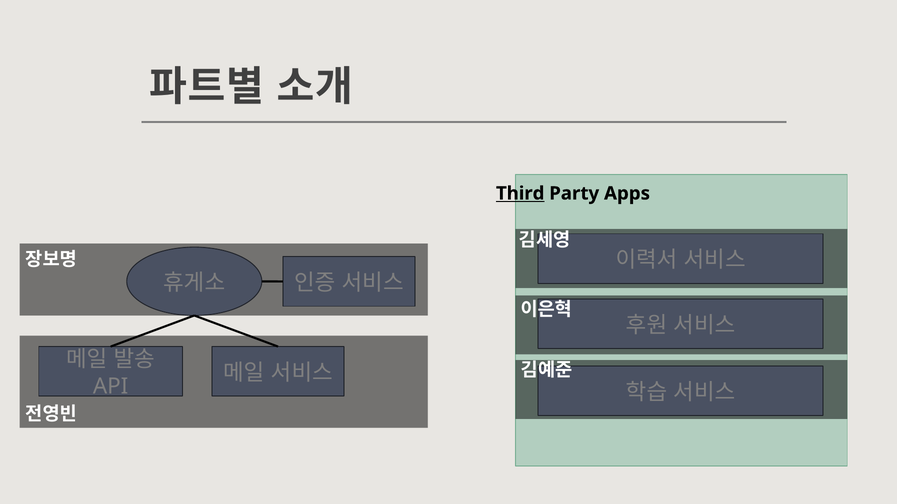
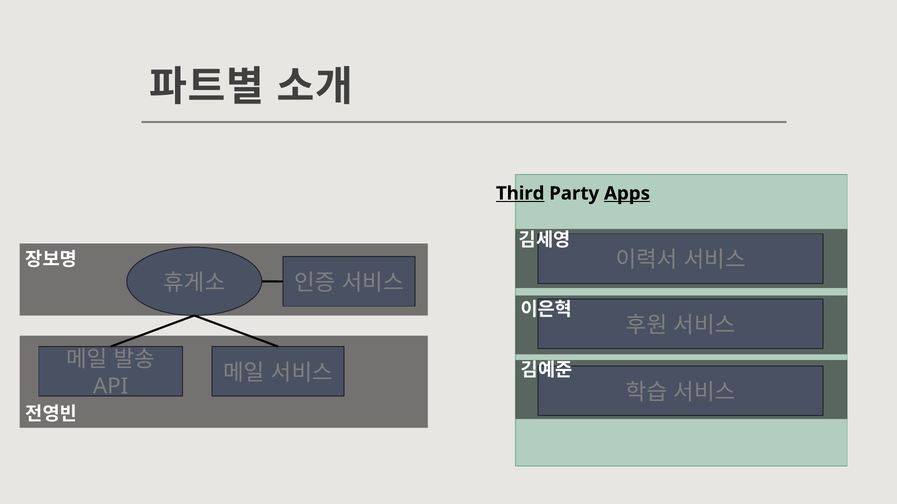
Apps underline: none -> present
